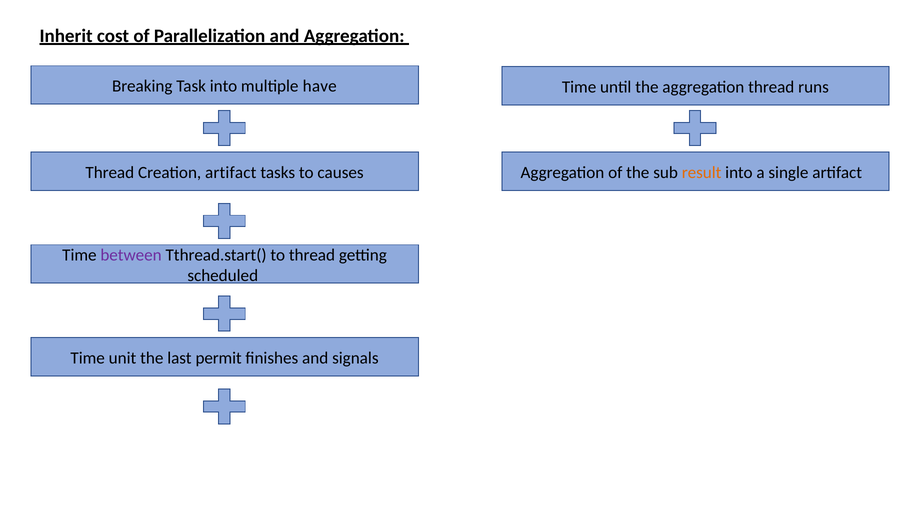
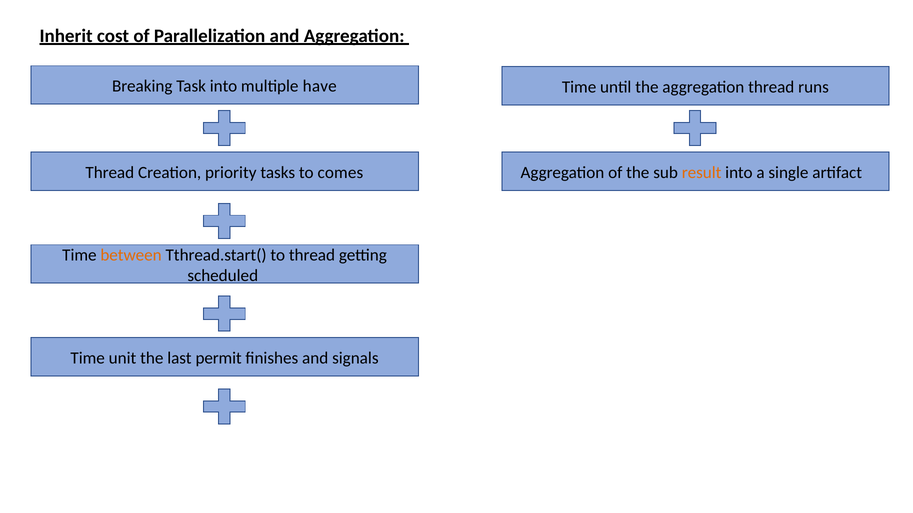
Creation artifact: artifact -> priority
causes: causes -> comes
between colour: purple -> orange
